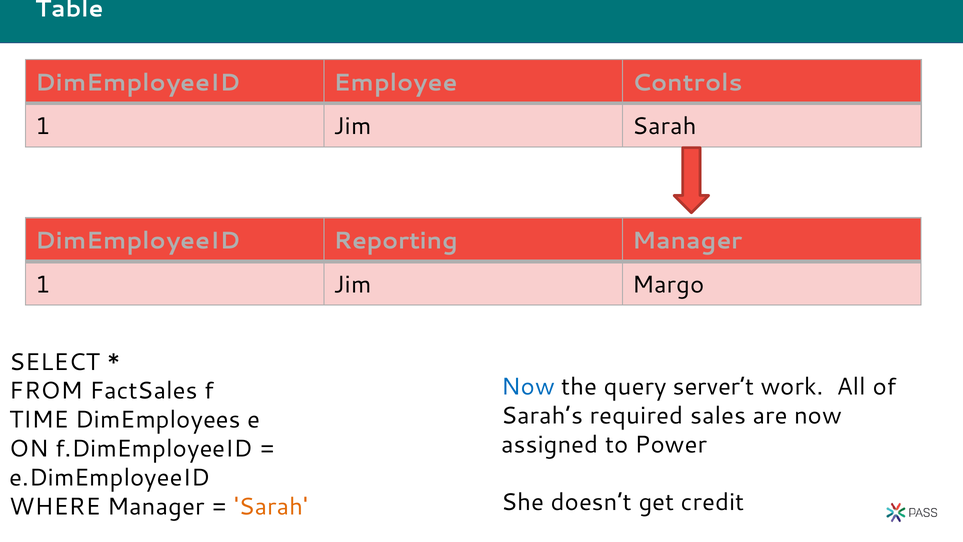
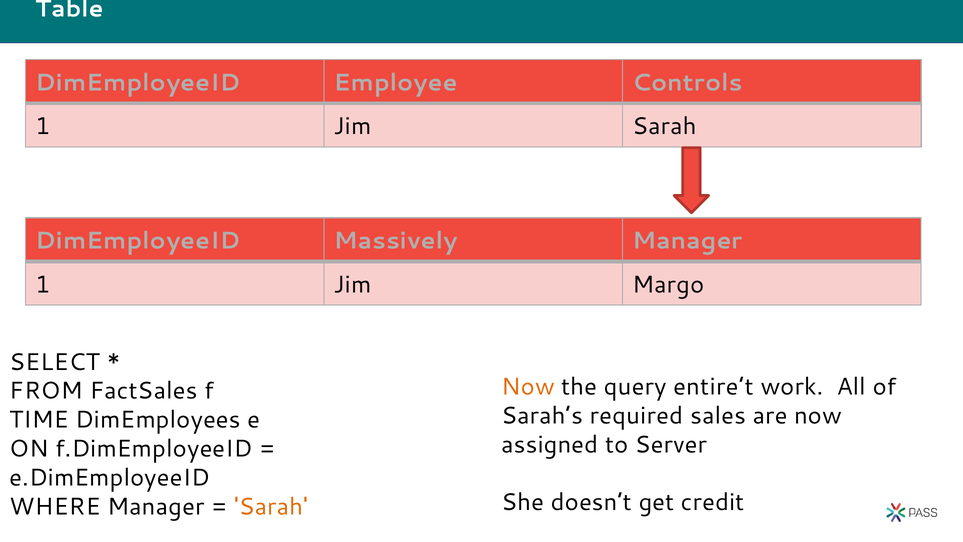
Reporting: Reporting -> Massively
Now at (528, 387) colour: blue -> orange
server’t: server’t -> entire’t
Power: Power -> Server
